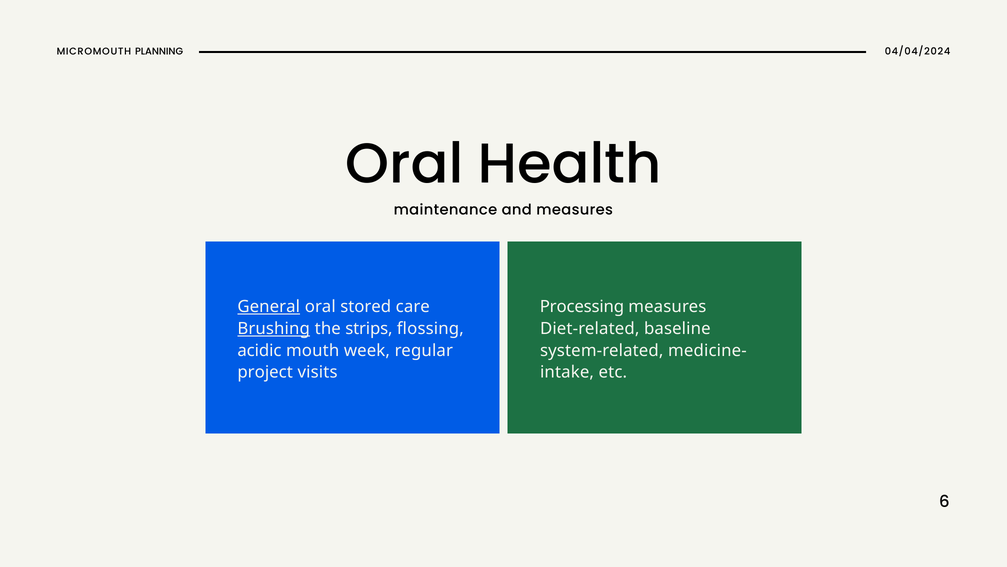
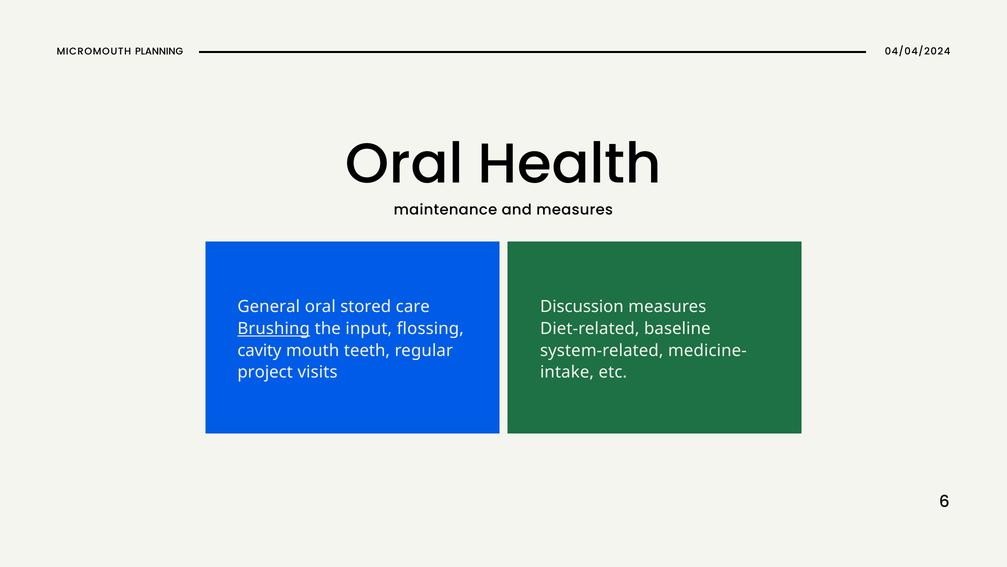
General underline: present -> none
Processing: Processing -> Discussion
strips: strips -> input
acidic: acidic -> cavity
week: week -> teeth
